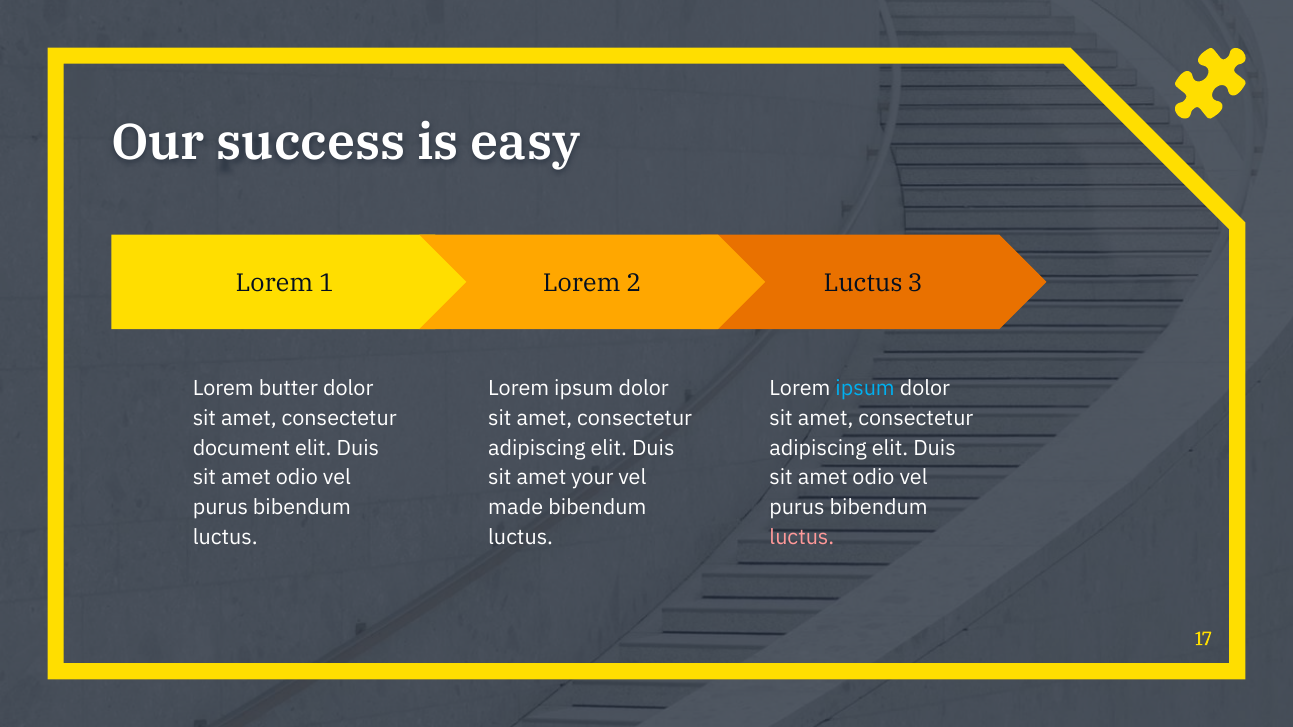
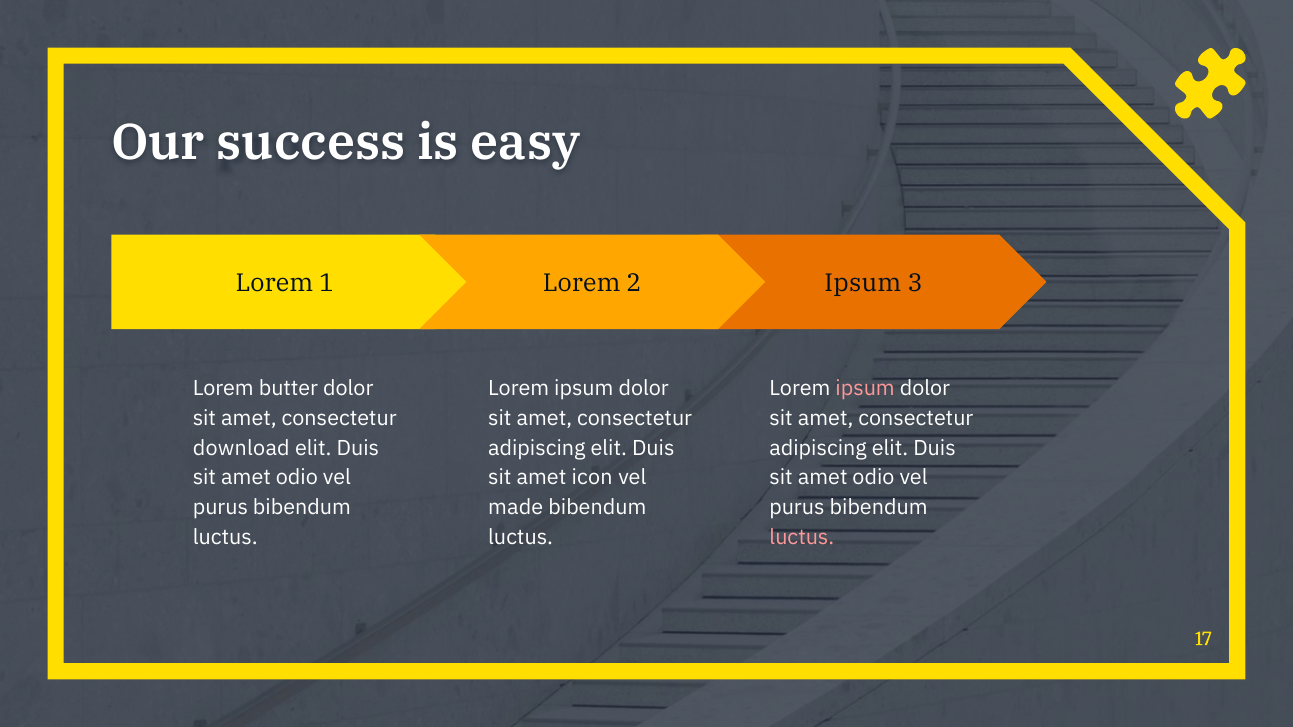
Luctus at (863, 284): Luctus -> Ipsum
ipsum at (865, 389) colour: light blue -> pink
document: document -> download
your: your -> icon
